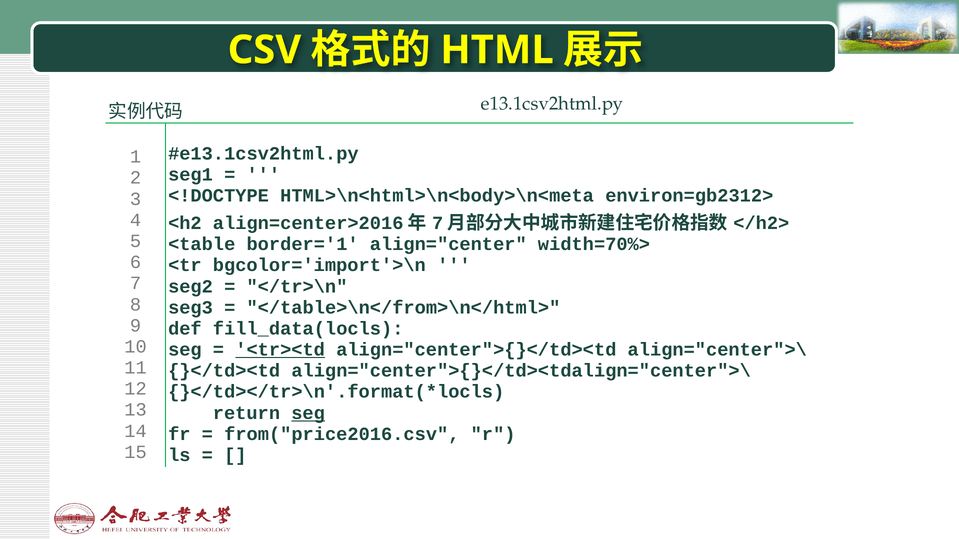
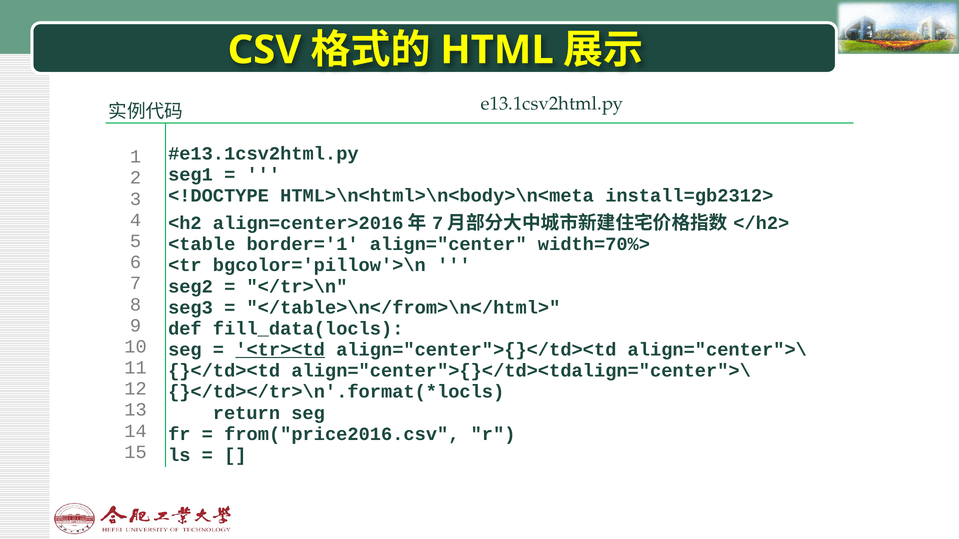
environ=gb2312>: environ=gb2312> -> install=gb2312>
bgcolor='import'>\n: bgcolor='import'>\n -> bgcolor='pillow'>\n
seg at (308, 413) underline: present -> none
